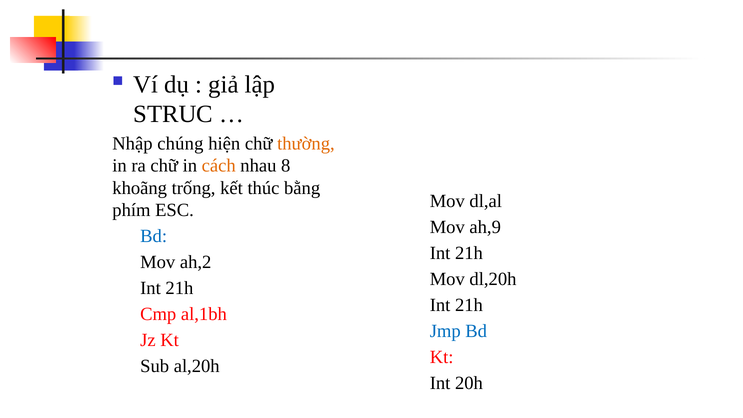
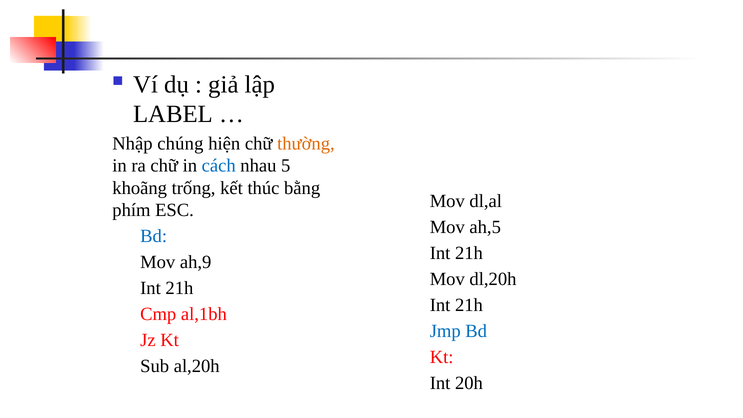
STRUC: STRUC -> LABEL
cách colour: orange -> blue
8: 8 -> 5
ah,9: ah,9 -> ah,5
ah,2: ah,2 -> ah,9
